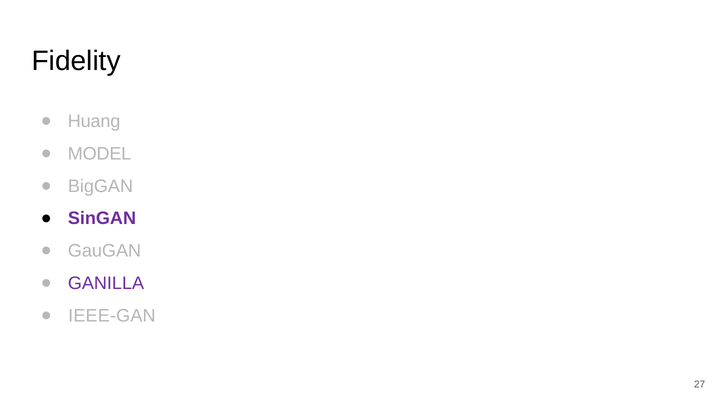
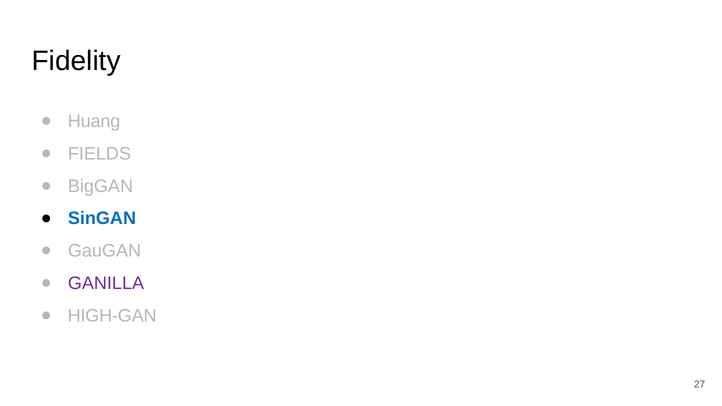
MODEL: MODEL -> FIELDS
SinGAN colour: purple -> blue
IEEE-GAN: IEEE-GAN -> HIGH-GAN
